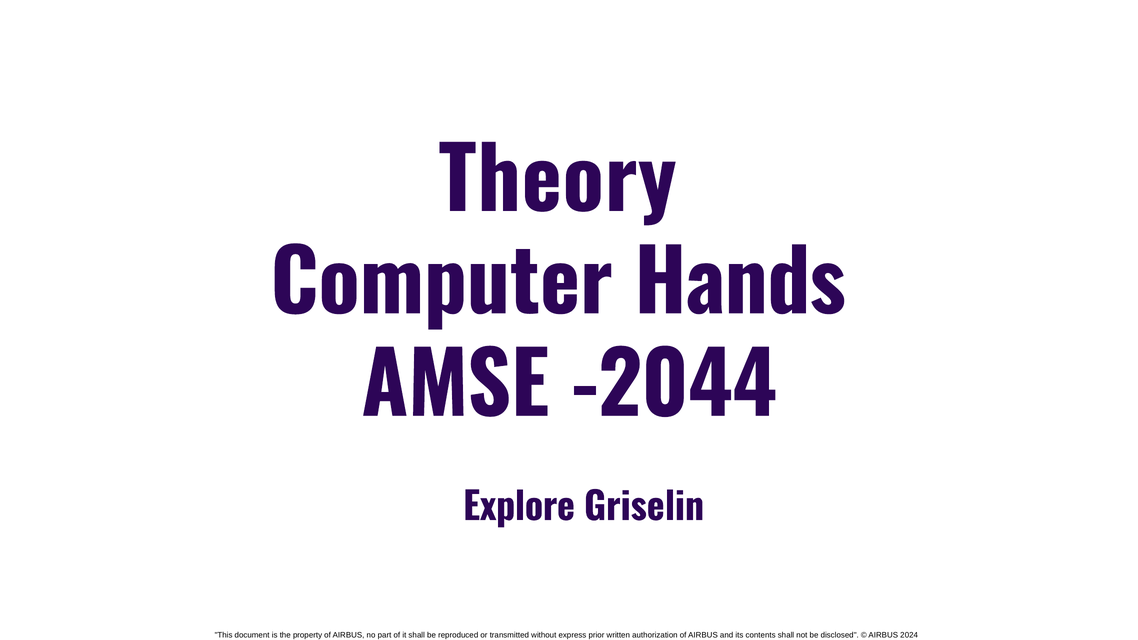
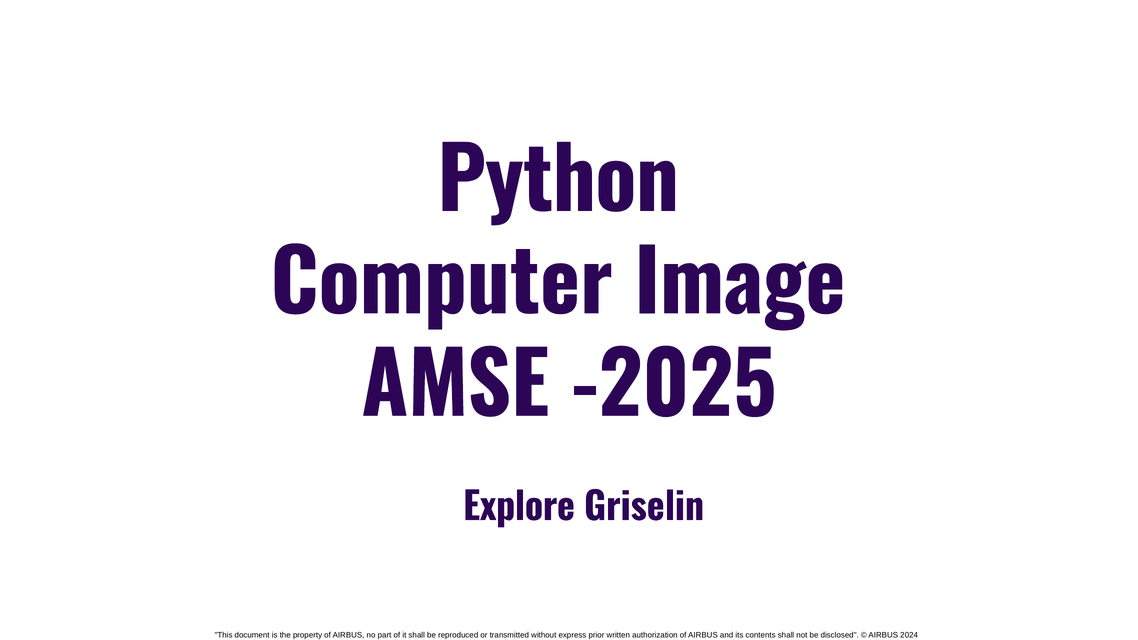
Theory: Theory -> Python
Hands: Hands -> Image
-2044: -2044 -> -2025
